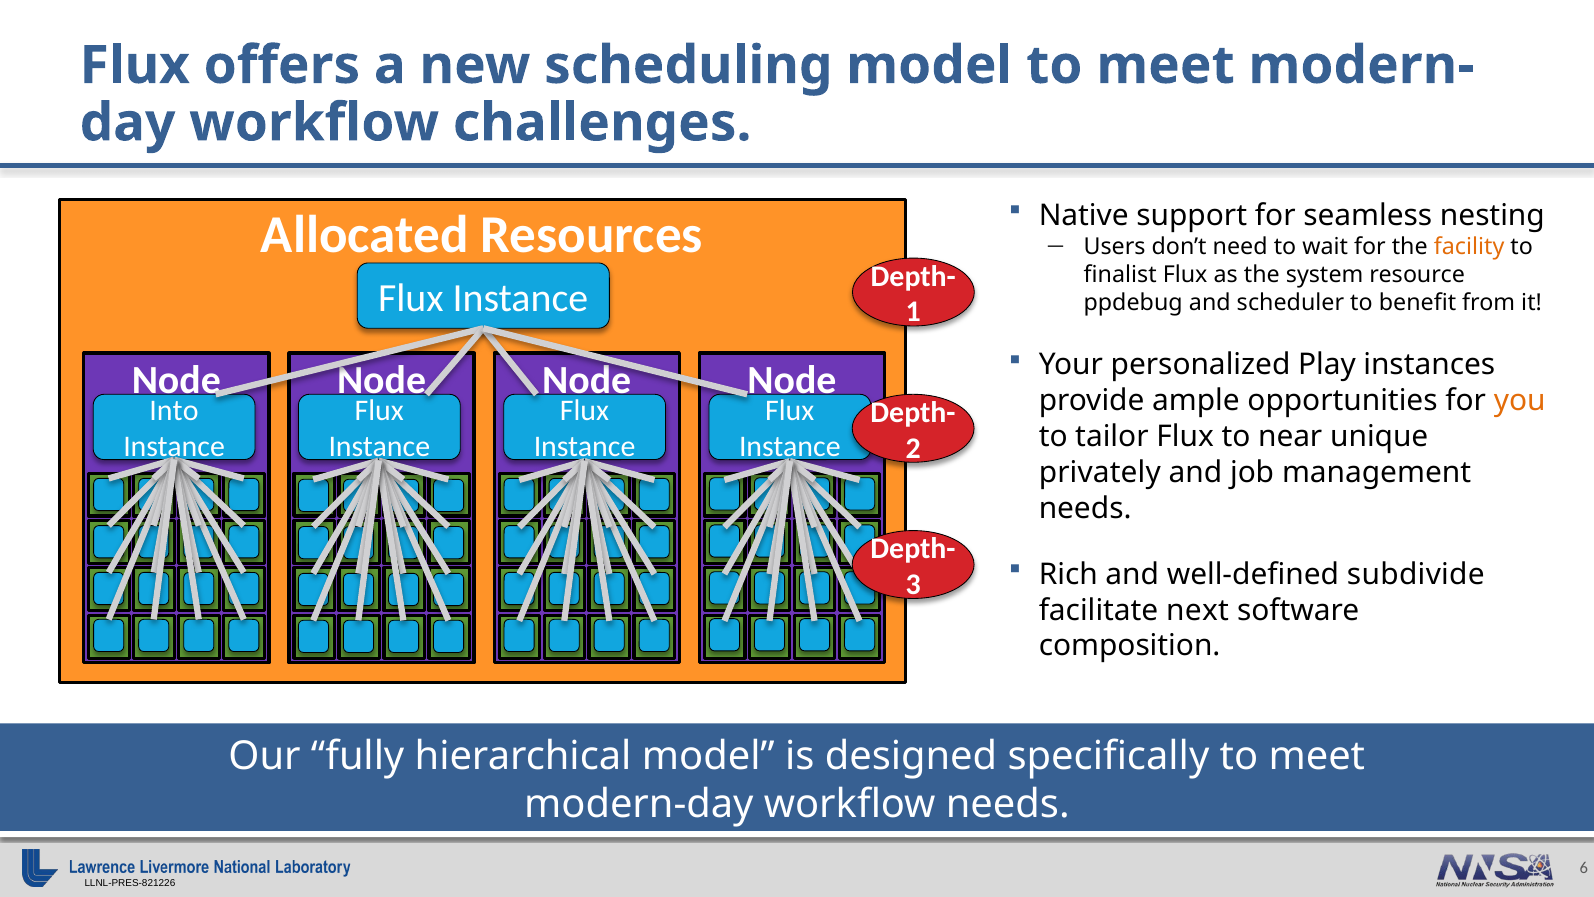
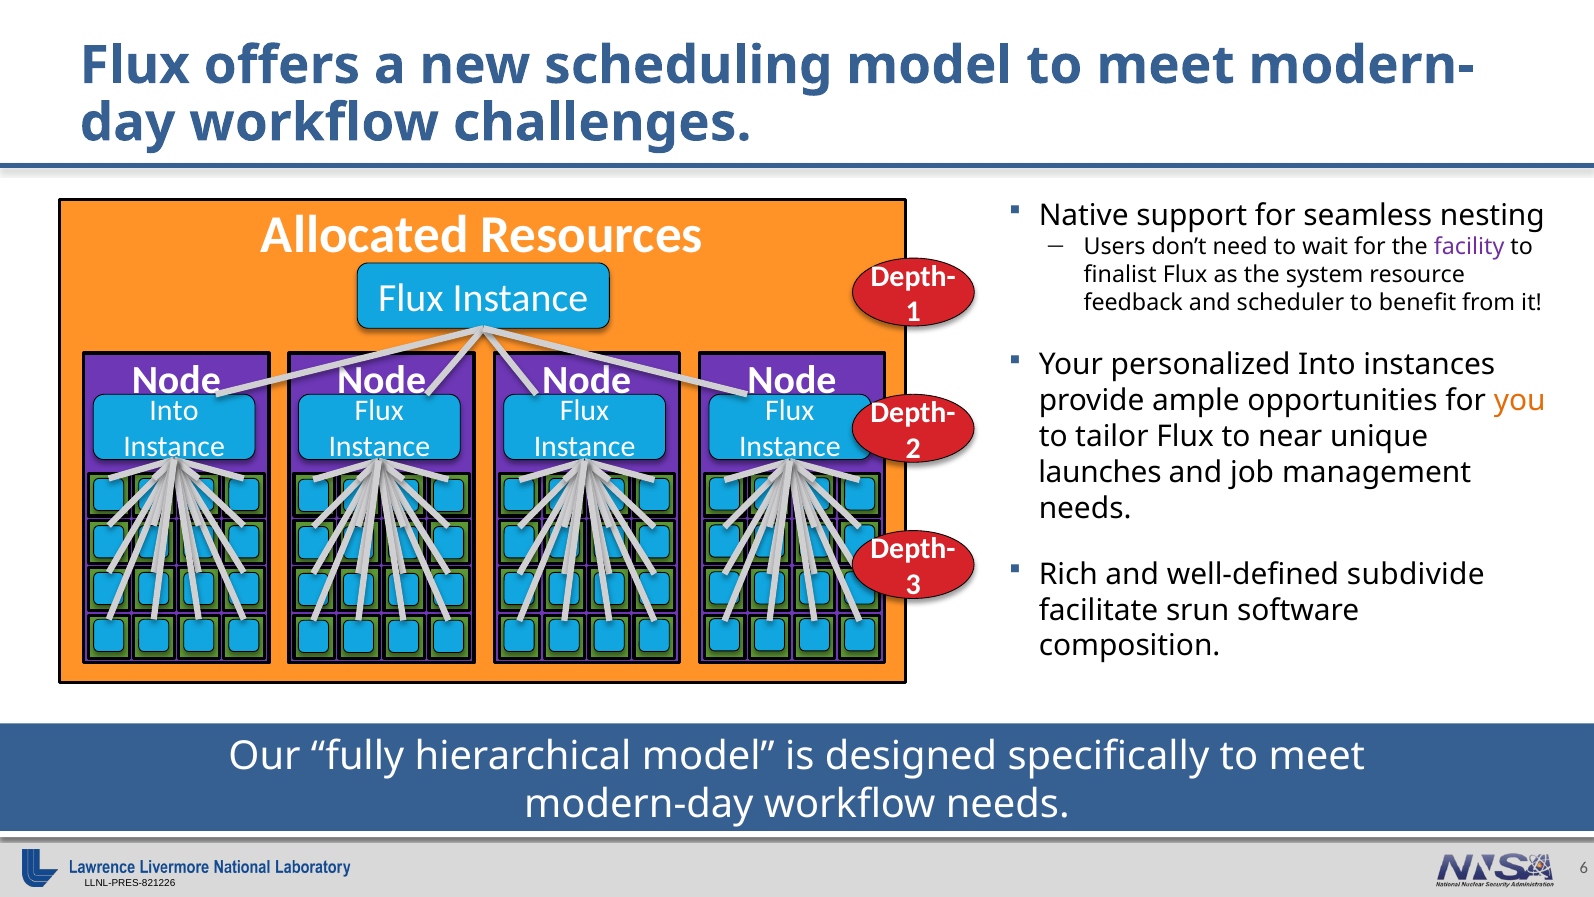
facility colour: orange -> purple
ppdebug: ppdebug -> feedback
personalized Play: Play -> Into
privately: privately -> launches
next: next -> srun
